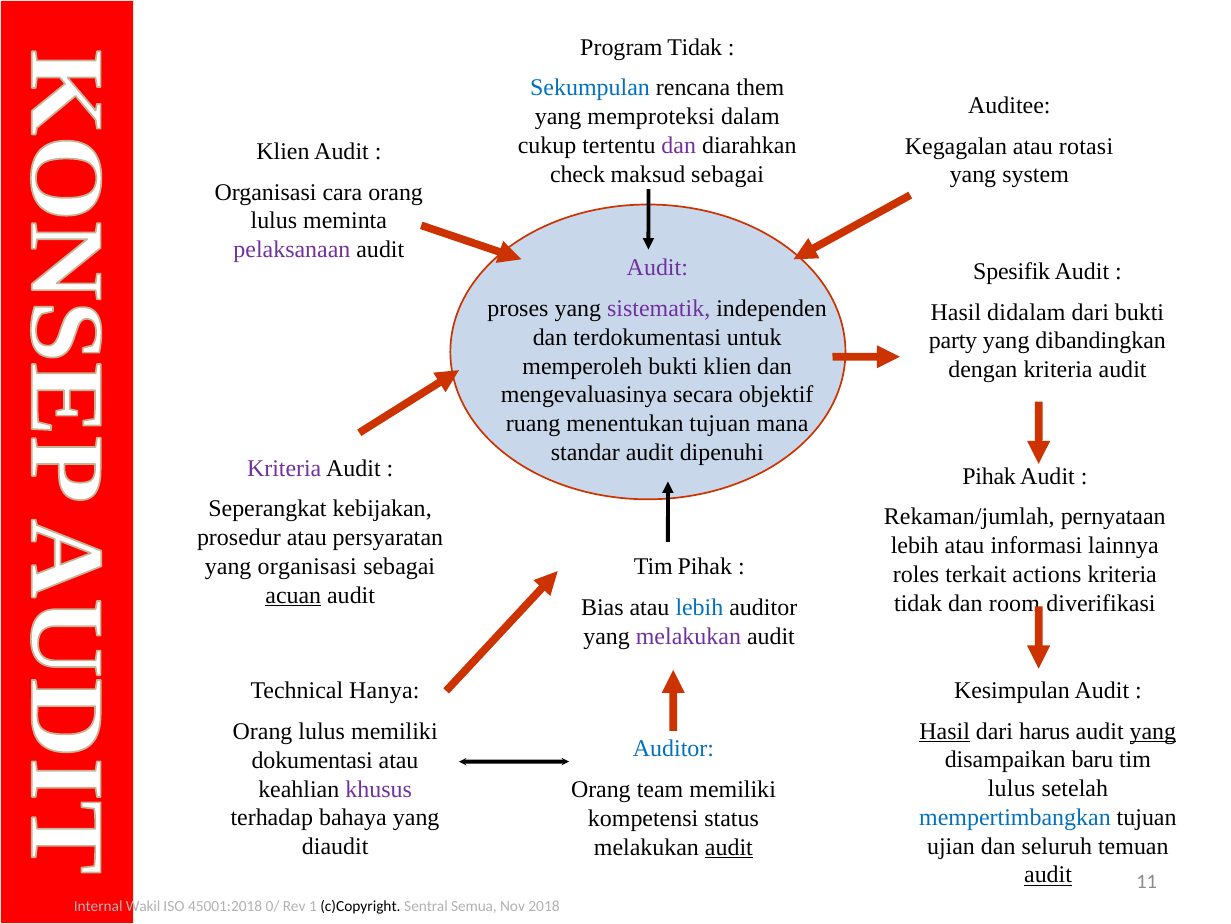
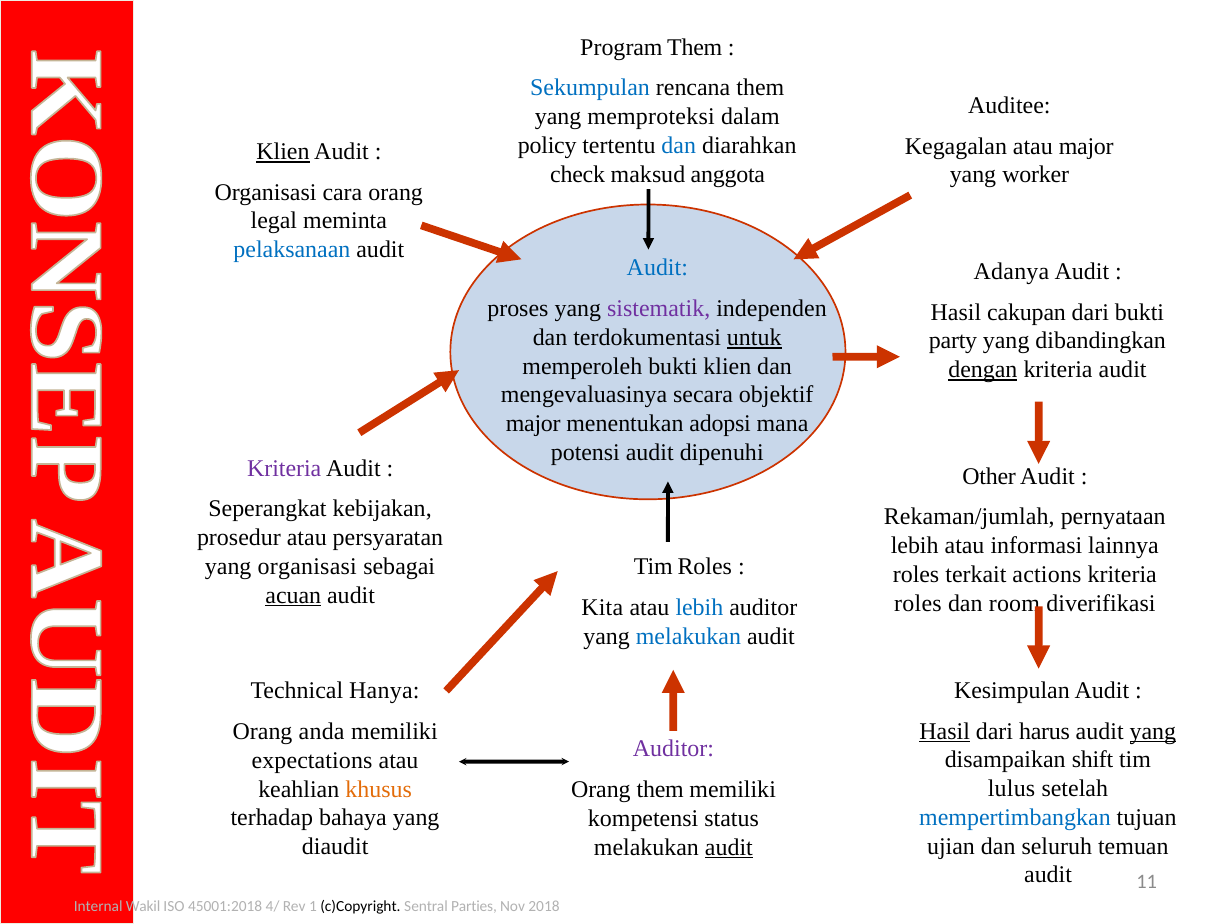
Program Tidak: Tidak -> Them
cukup: cukup -> policy
dan at (679, 145) colour: purple -> blue
atau rotasi: rotasi -> major
Klien at (283, 151) underline: none -> present
maksud sebagai: sebagai -> anggota
system: system -> worker
lulus at (274, 221): lulus -> legal
pelaksanaan colour: purple -> blue
Audit at (657, 268) colour: purple -> blue
Spesifik: Spesifik -> Adanya
didalam: didalam -> cakupan
untuk underline: none -> present
dengan underline: none -> present
ruang at (533, 423): ruang -> major
menentukan tujuan: tujuan -> adopsi
standar: standar -> potensi
Pihak at (989, 476): Pihak -> Other
Tim Pihak: Pihak -> Roles
tidak at (918, 603): tidak -> roles
Bias: Bias -> Kita
melakukan at (688, 636) colour: purple -> blue
lulus at (322, 731): lulus -> anda
Auditor at (673, 748) colour: blue -> purple
baru: baru -> shift
dokumentasi: dokumentasi -> expectations
khusus colour: purple -> orange
Orang team: team -> them
audit at (1048, 874) underline: present -> none
0/: 0/ -> 4/
Semua: Semua -> Parties
